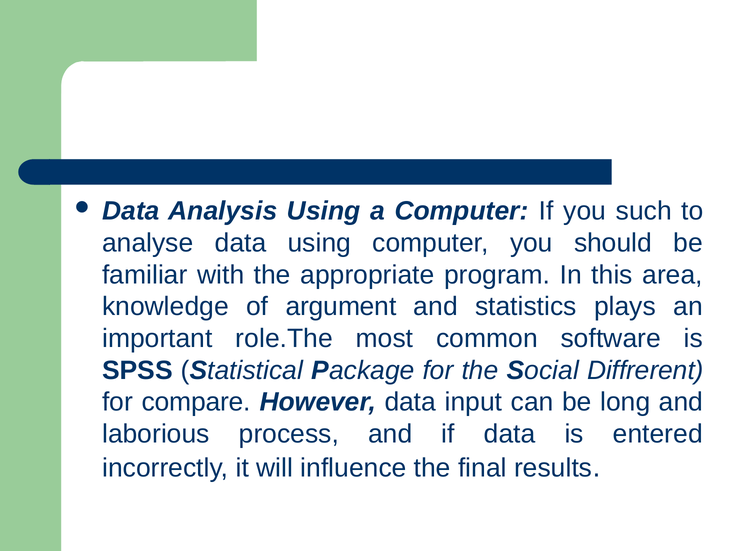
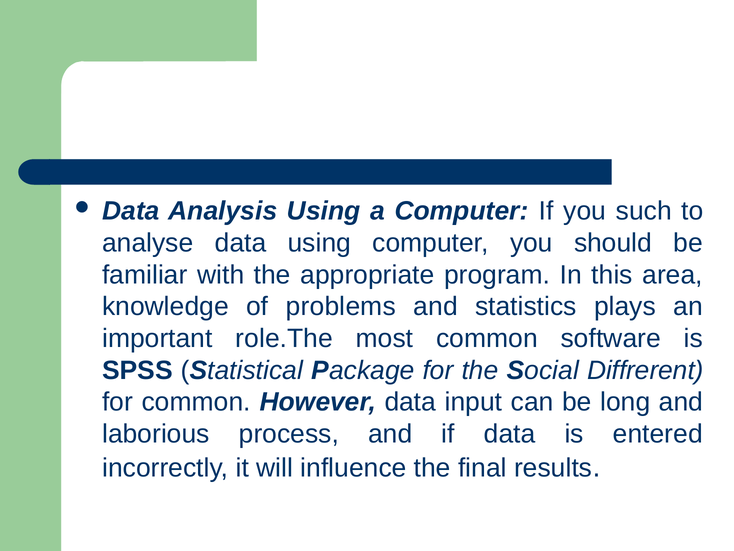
argument: argument -> problems
for compare: compare -> common
